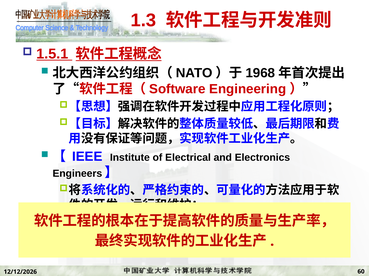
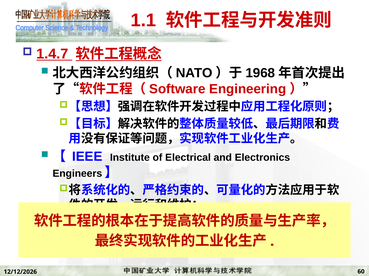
1.3: 1.3 -> 1.1
1.5.1: 1.5.1 -> 1.4.7
